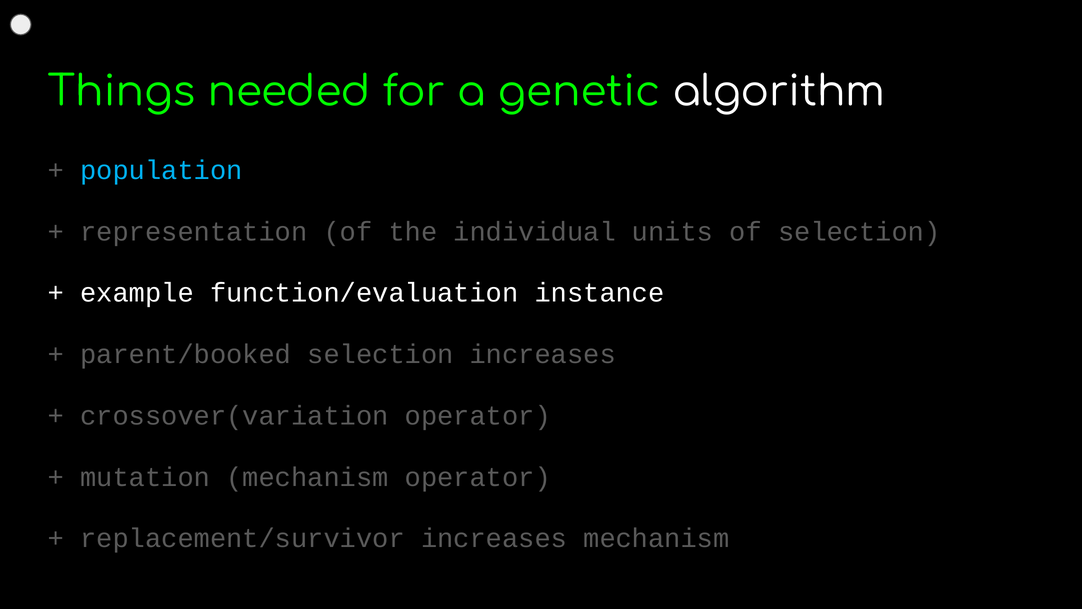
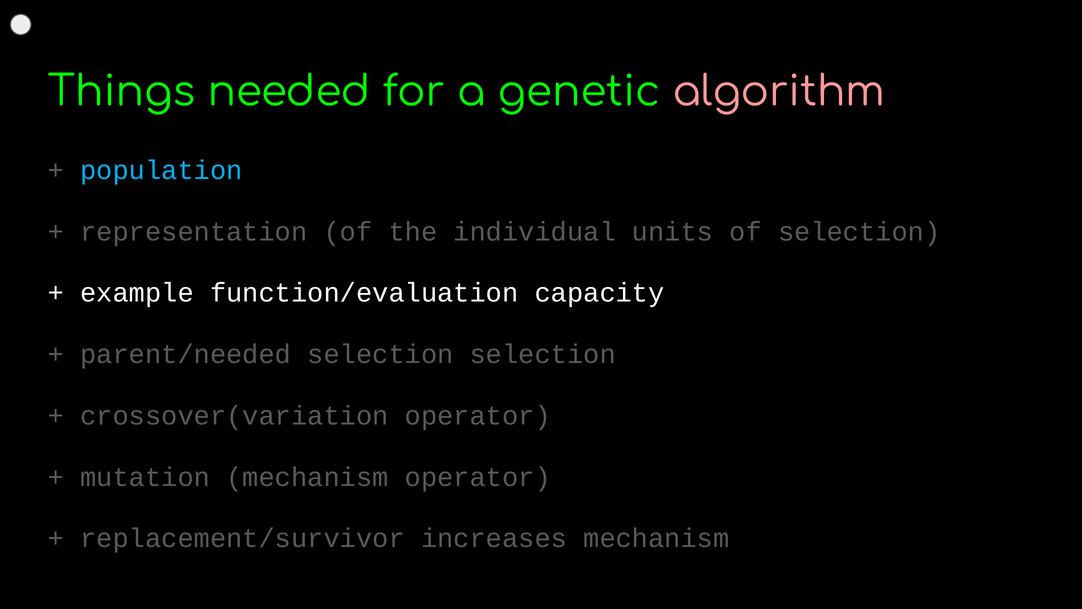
algorithm colour: white -> pink
instance: instance -> capacity
parent/booked: parent/booked -> parent/needed
selection increases: increases -> selection
